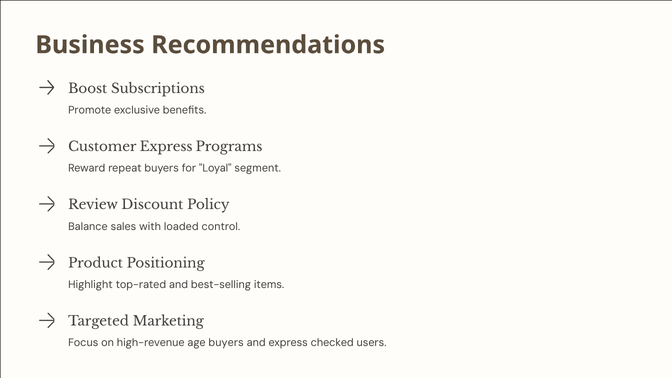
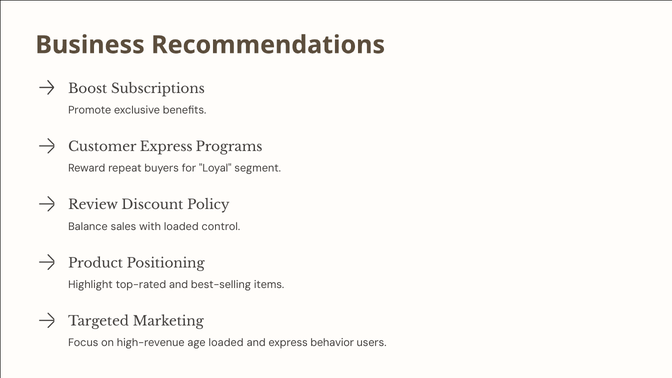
age buyers: buyers -> loaded
checked: checked -> behavior
